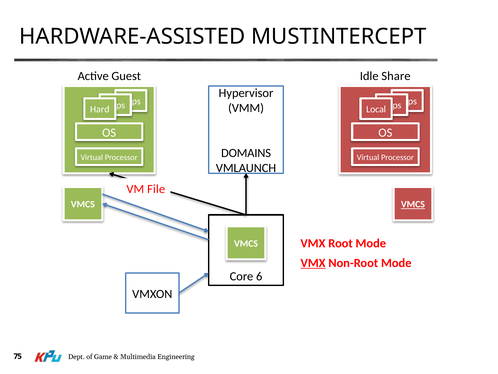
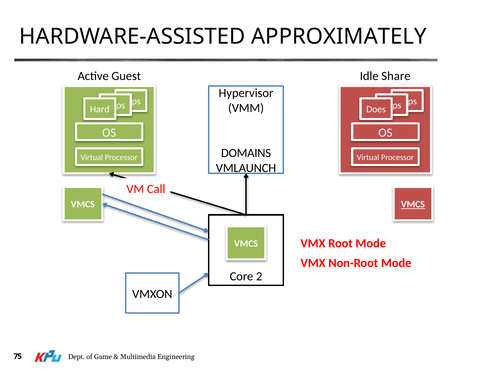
MUSTINTERCEPT: MUSTINTERCEPT -> APPROXIMATELY
Local: Local -> Does
File: File -> Call
VMX at (313, 263) underline: present -> none
6: 6 -> 2
